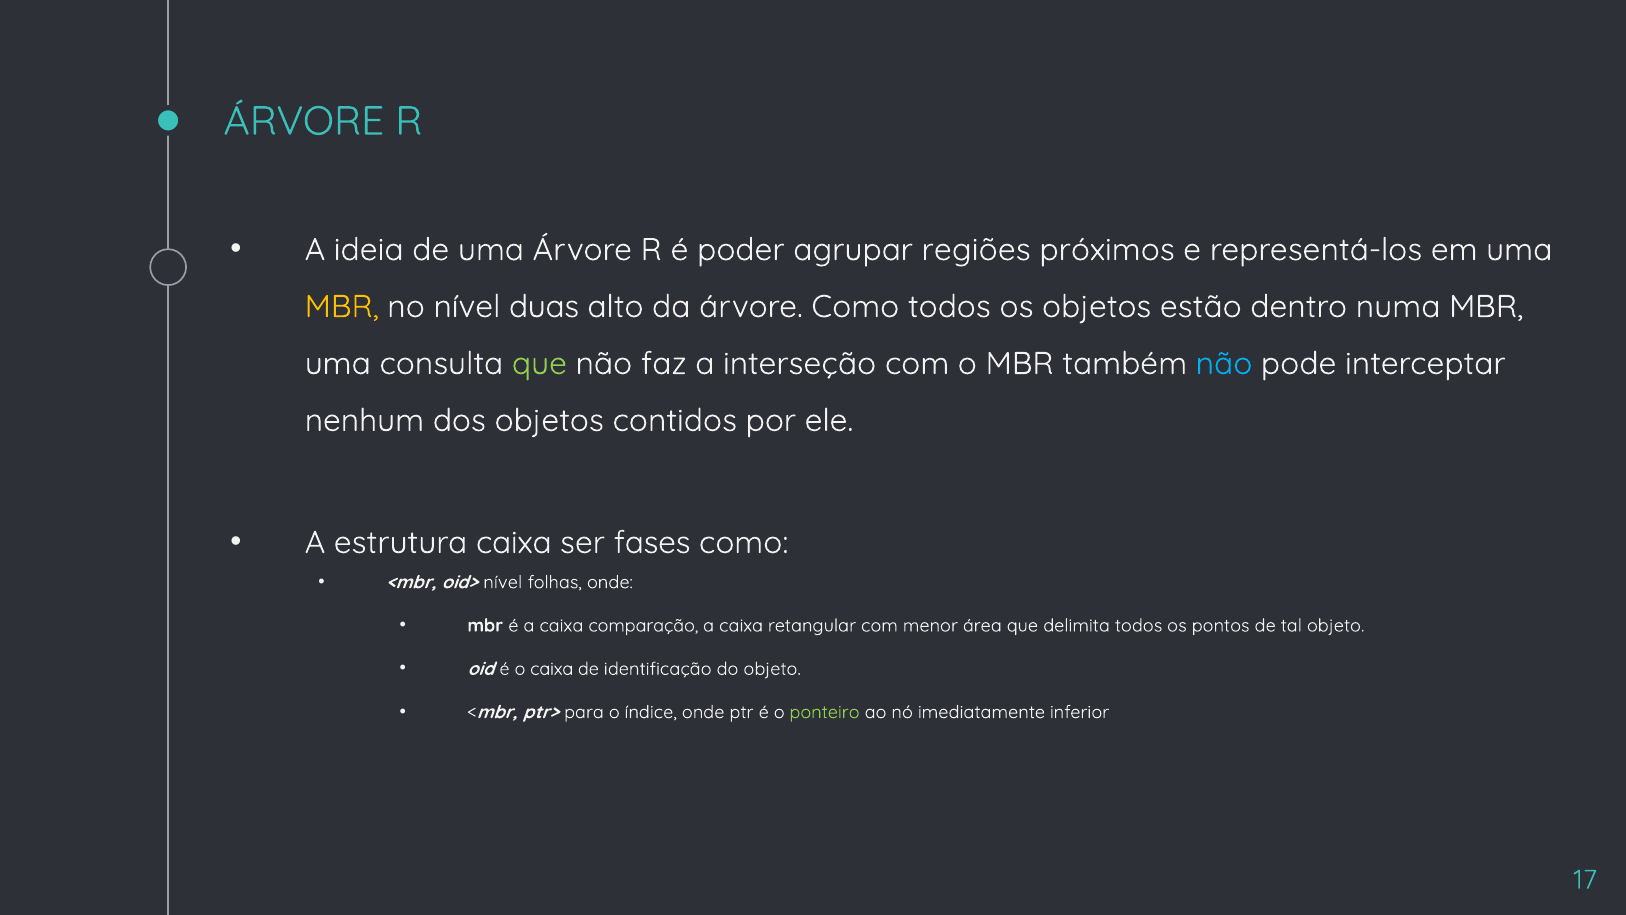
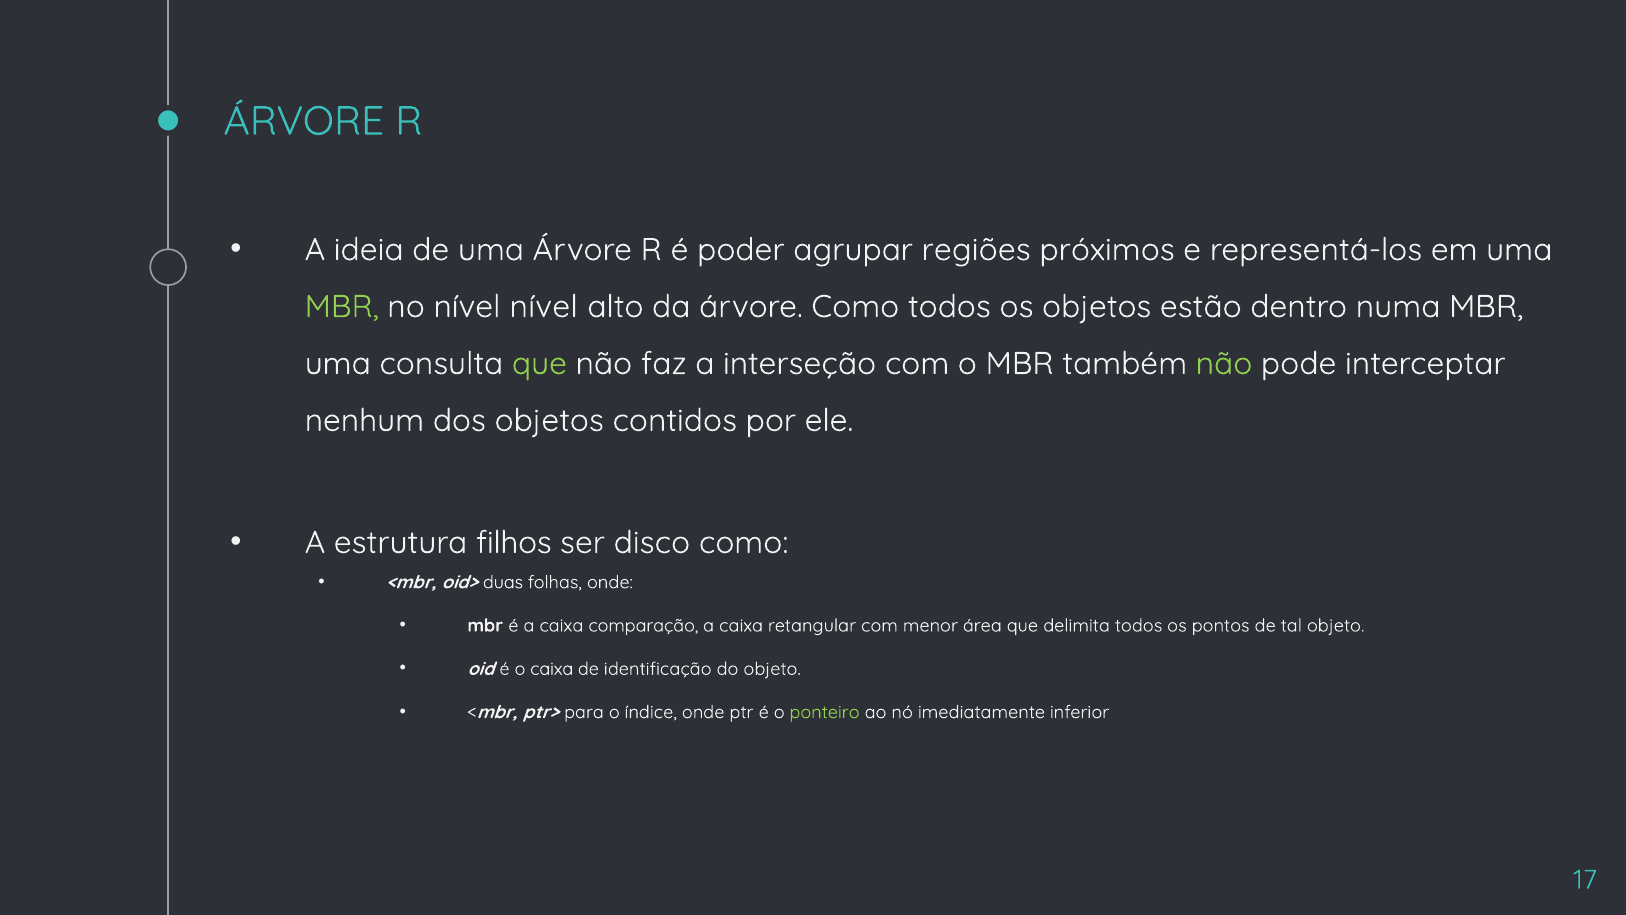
MBR at (342, 307) colour: yellow -> light green
nível duas: duas -> nível
não at (1224, 363) colour: light blue -> light green
estrutura caixa: caixa -> filhos
fases: fases -> disco
oid> nível: nível -> duas
